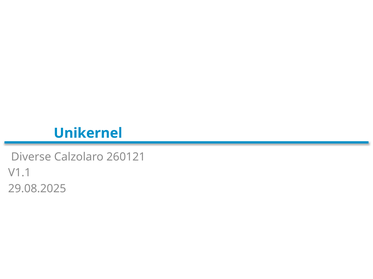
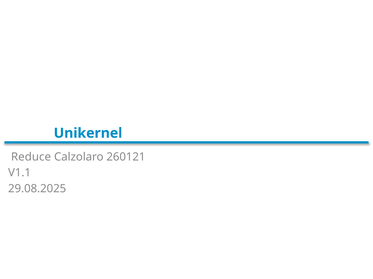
Diverse: Diverse -> Reduce
